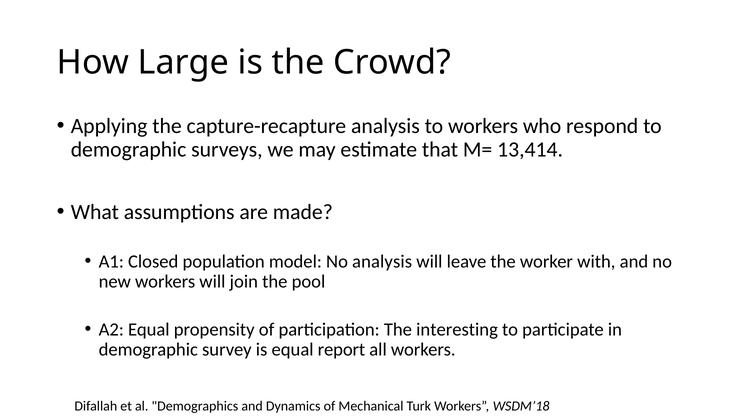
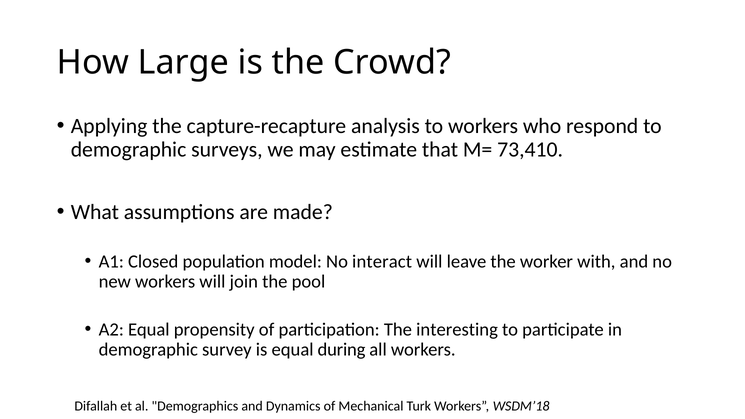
13,414: 13,414 -> 73,410
No analysis: analysis -> interact
report: report -> during
